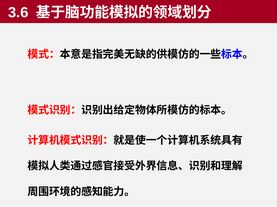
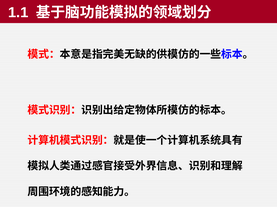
3.6: 3.6 -> 1.1
